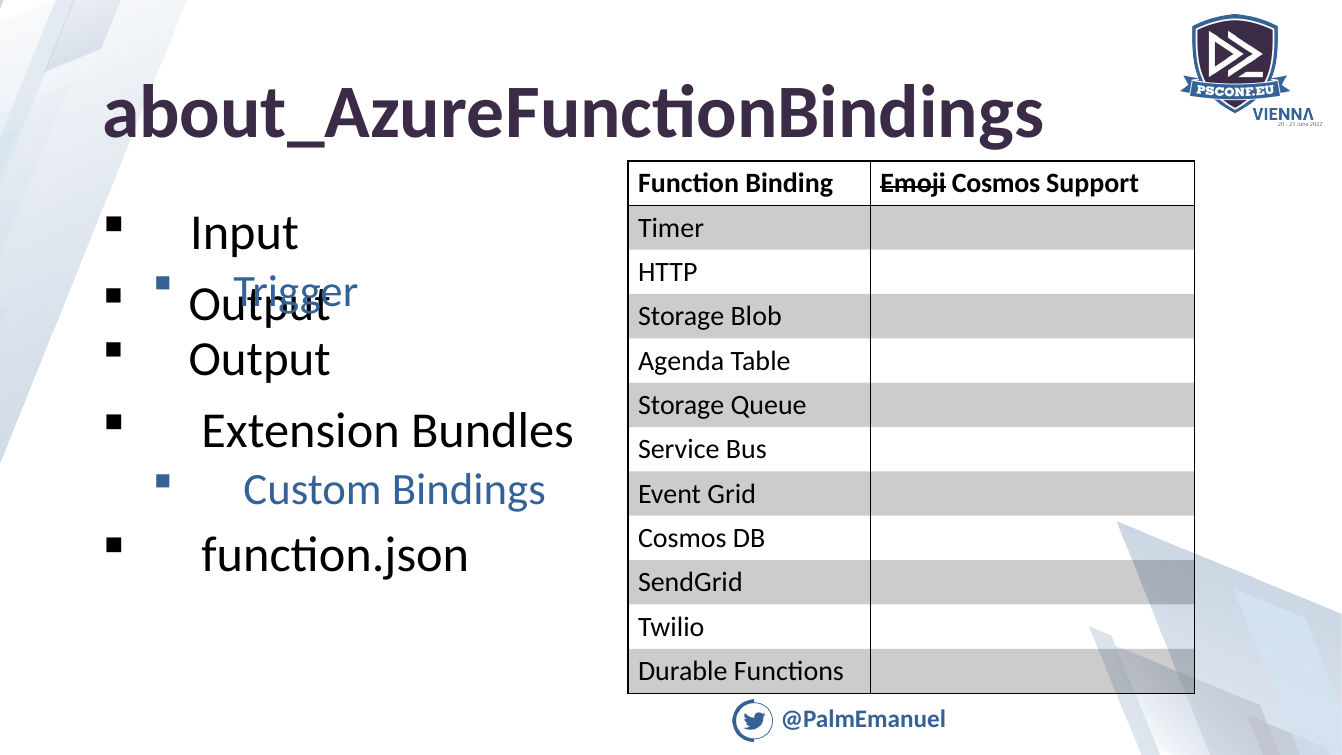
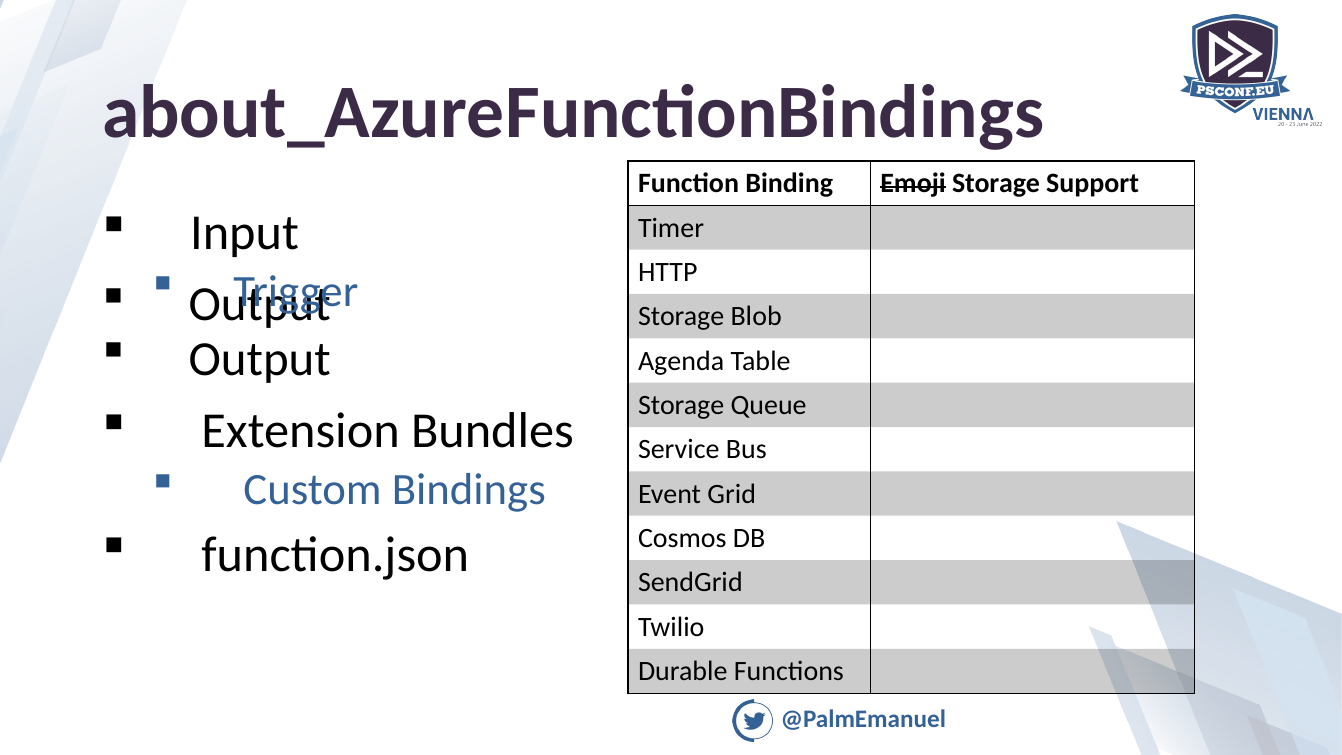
Emoji Cosmos: Cosmos -> Storage
